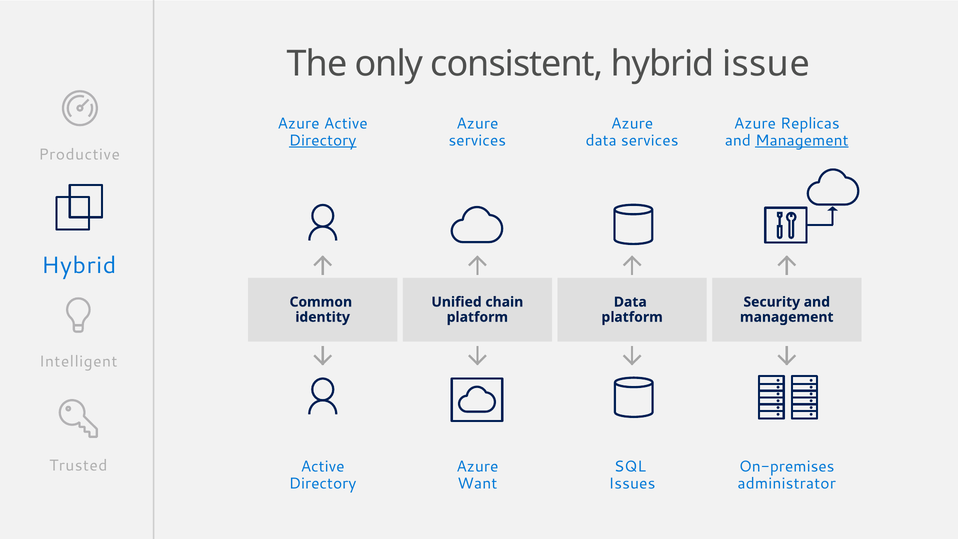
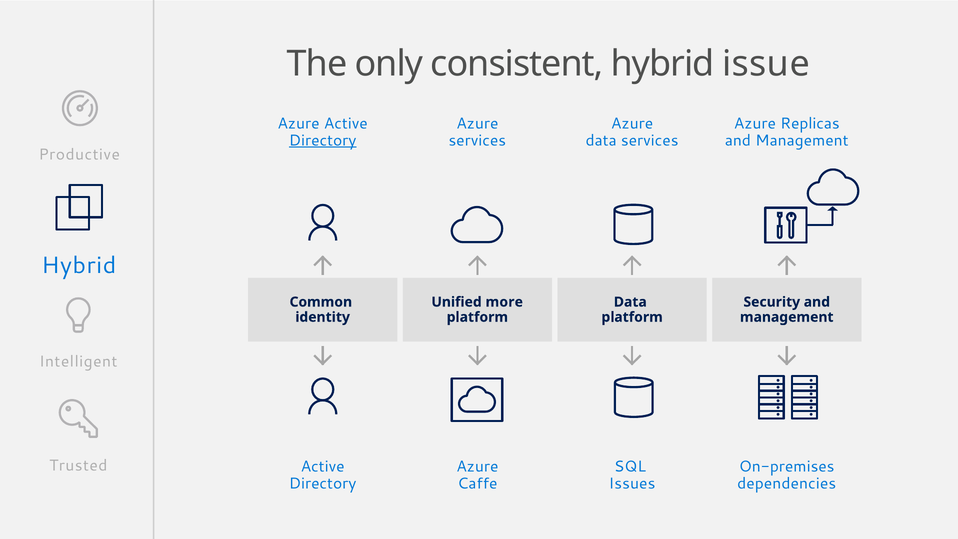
Management at (802, 140) underline: present -> none
chain: chain -> more
Want: Want -> Caffe
administrator: administrator -> dependencies
